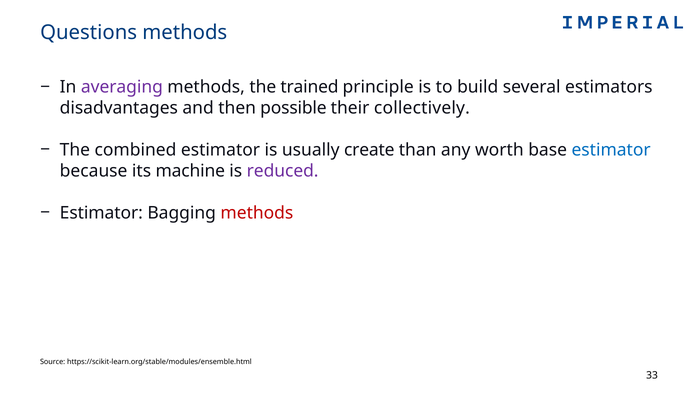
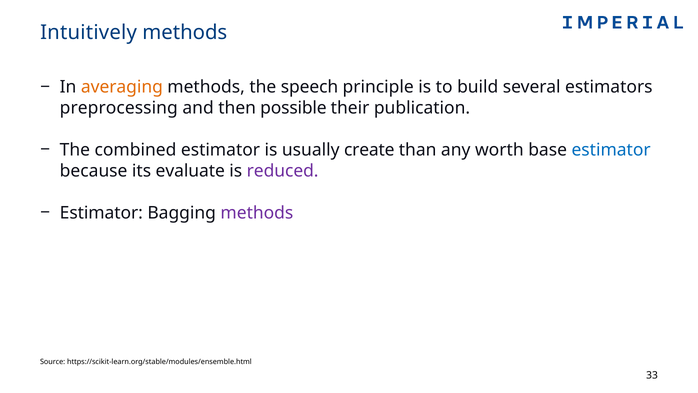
Questions: Questions -> Intuitively
averaging colour: purple -> orange
trained: trained -> speech
disadvantages: disadvantages -> preprocessing
collectively: collectively -> publication
machine: machine -> evaluate
methods at (257, 213) colour: red -> purple
